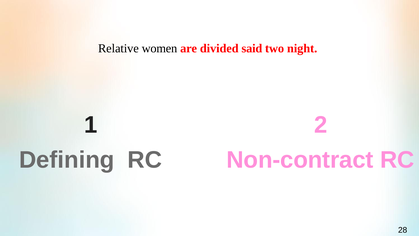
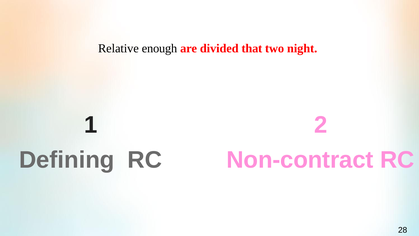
women: women -> enough
said: said -> that
